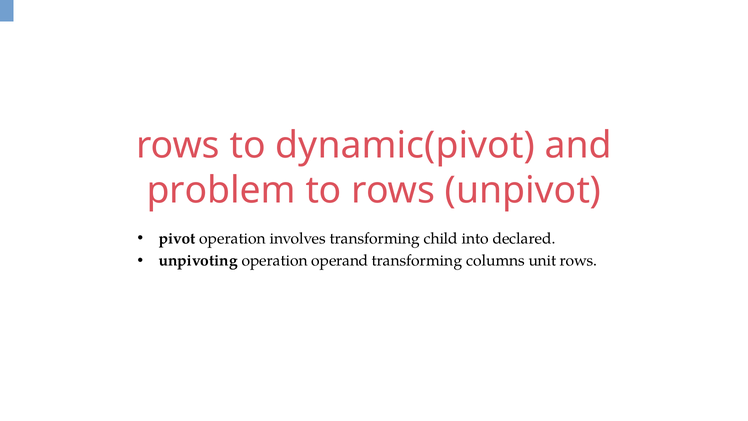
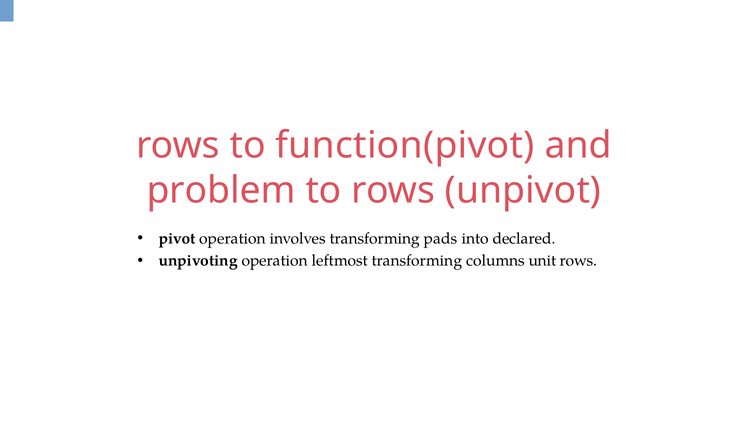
dynamic(pivot: dynamic(pivot -> function(pivot
child: child -> pads
operand: operand -> leftmost
